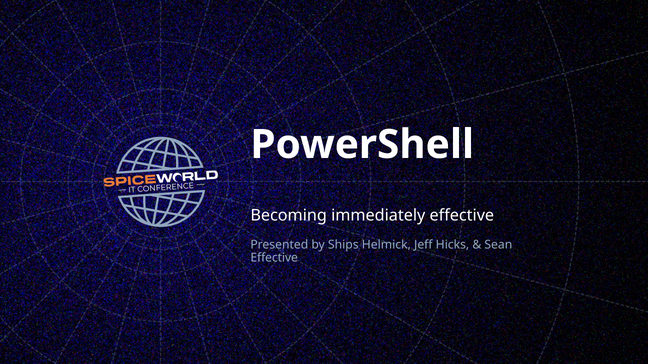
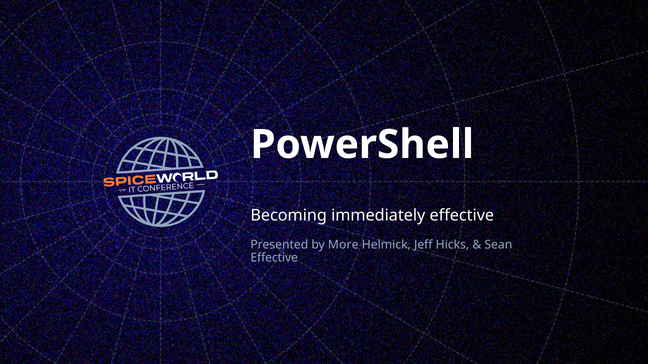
Ships: Ships -> More
